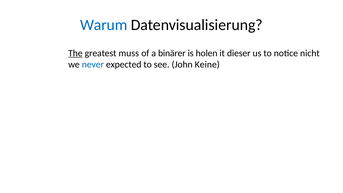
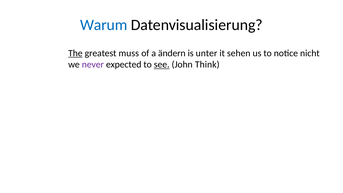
binärer: binärer -> ändern
holen: holen -> unter
dieser: dieser -> sehen
never colour: blue -> purple
see underline: none -> present
Keine: Keine -> Think
